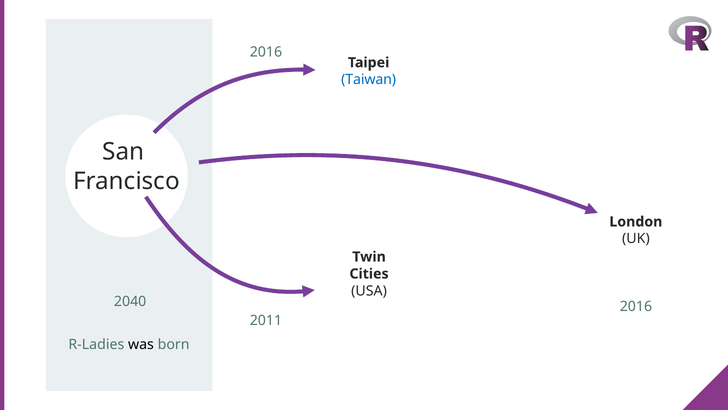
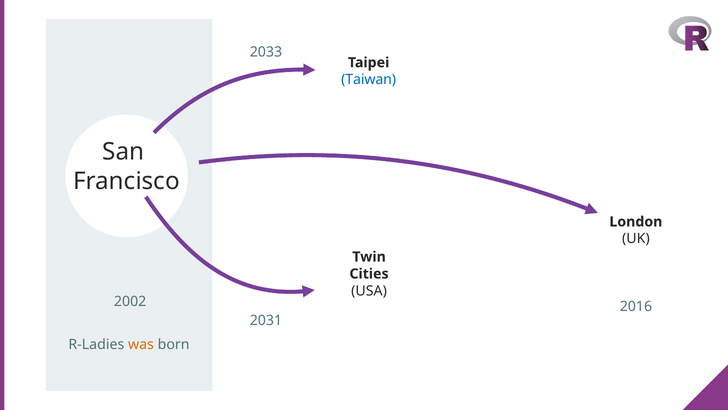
2016 at (266, 52): 2016 -> 2033
2040: 2040 -> 2002
2011: 2011 -> 2031
was colour: black -> orange
